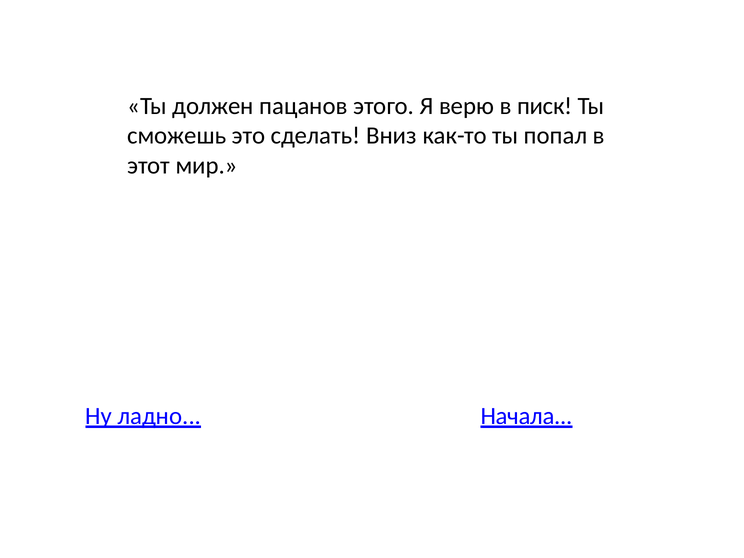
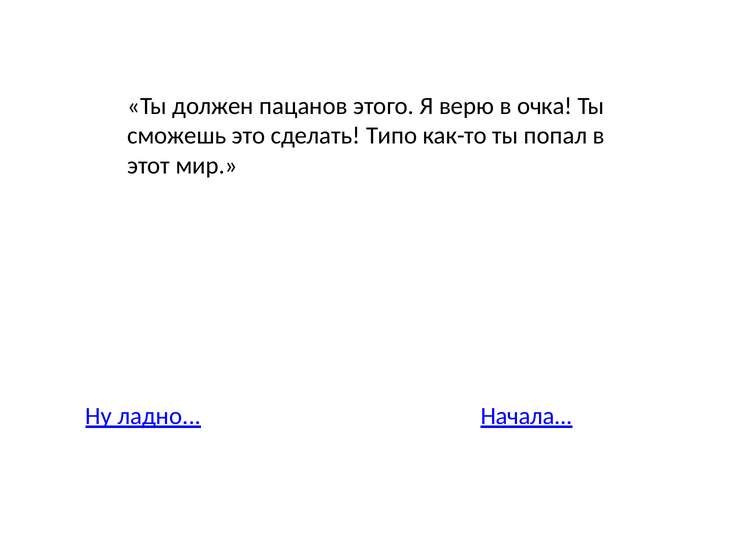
писк: писк -> очка
Вниз: Вниз -> Типо
